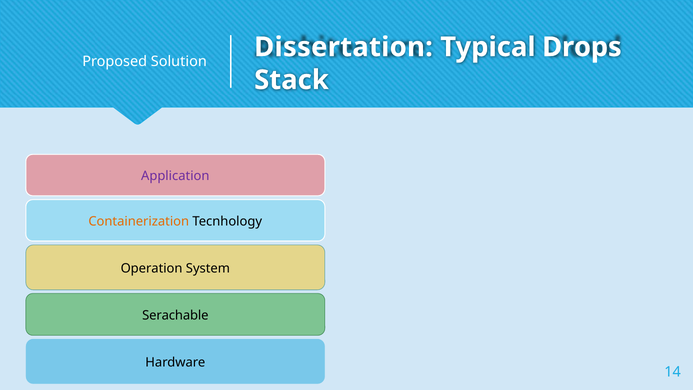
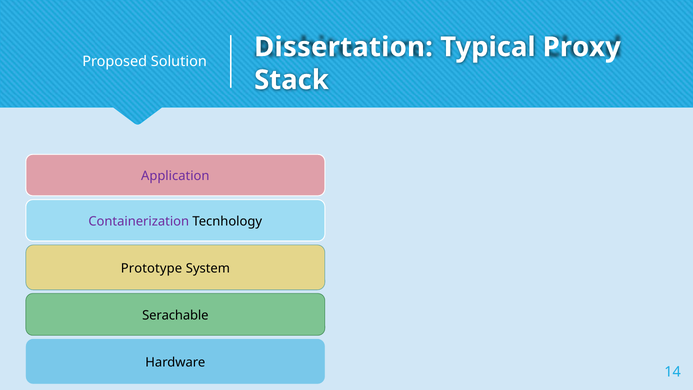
Drops: Drops -> Proxy
Containerization colour: orange -> purple
Operation: Operation -> Prototype
